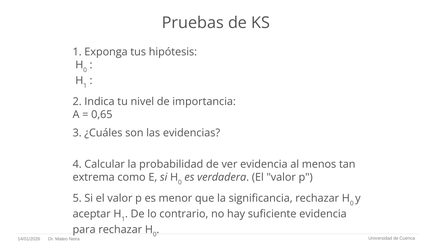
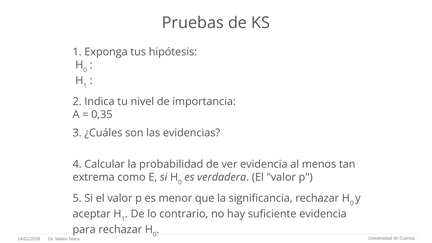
0,65: 0,65 -> 0,35
